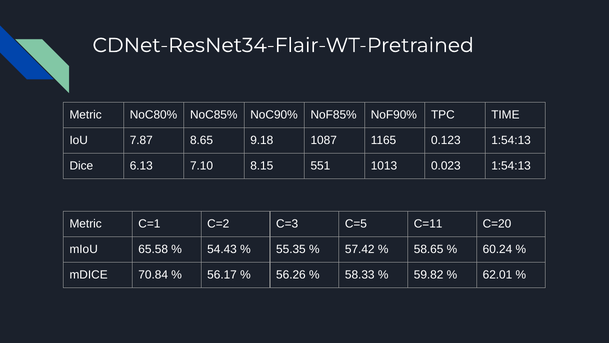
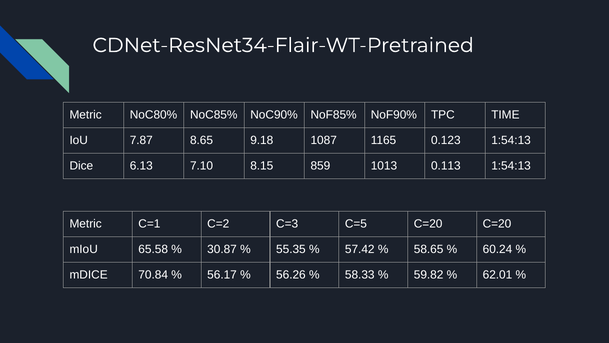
551: 551 -> 859
0.023: 0.023 -> 0.113
C=5 C=11: C=11 -> C=20
54.43: 54.43 -> 30.87
